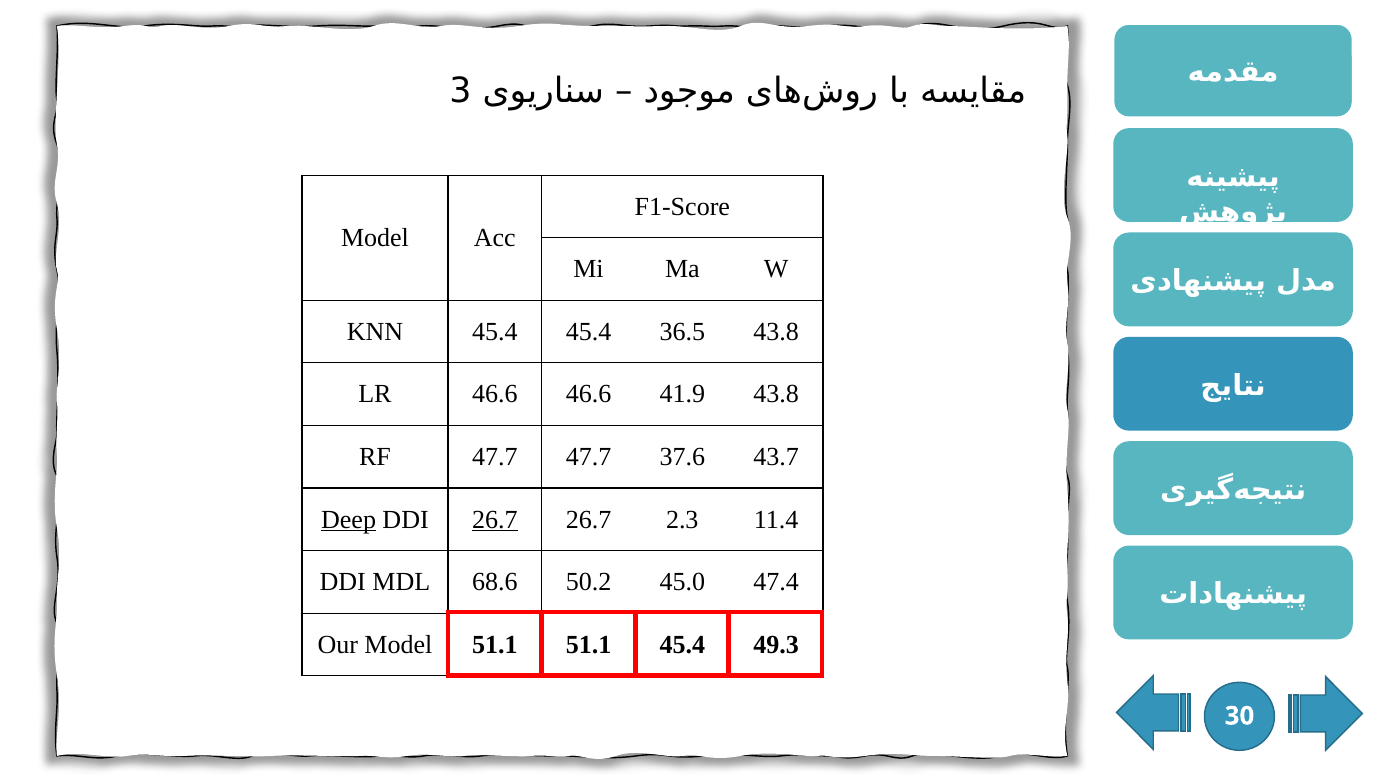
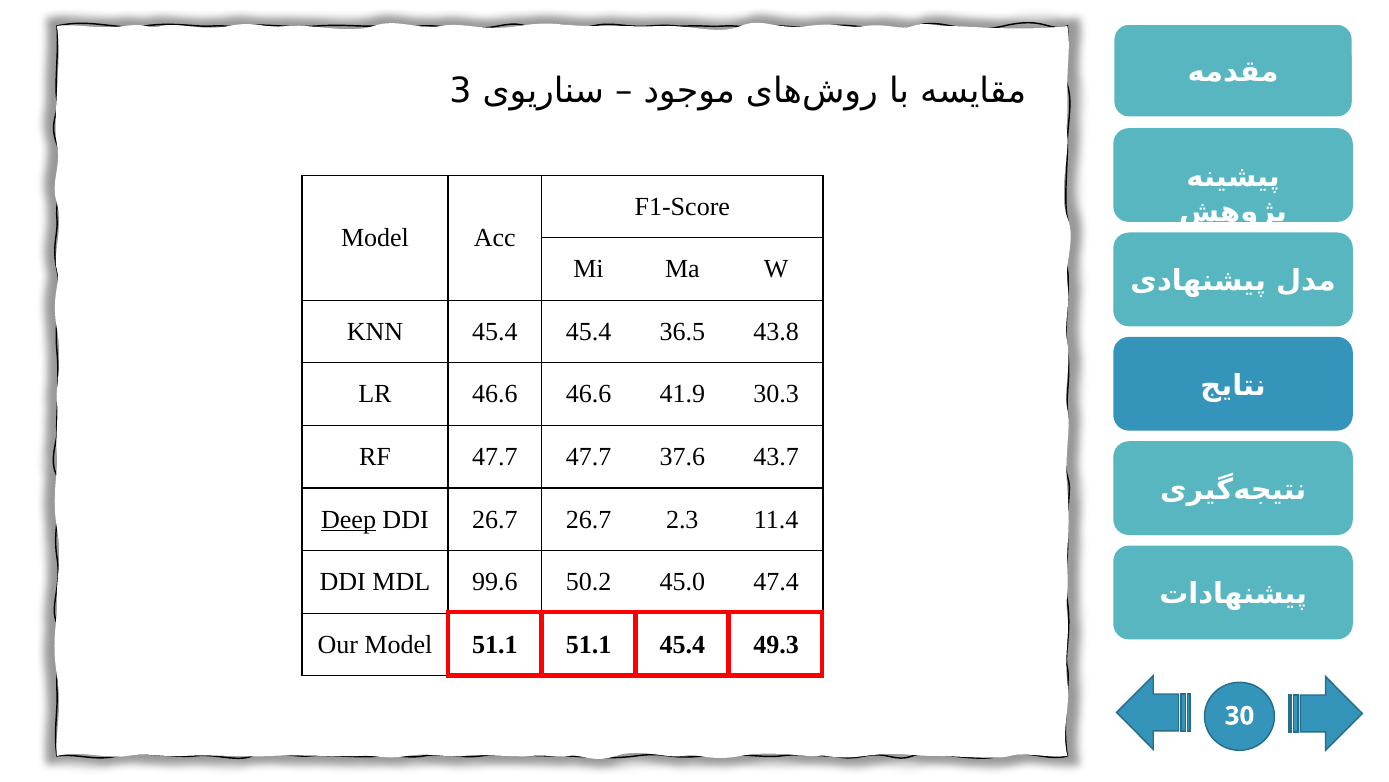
41.9 43.8: 43.8 -> 30.3
26.7 at (495, 519) underline: present -> none
68.6: 68.6 -> 99.6
